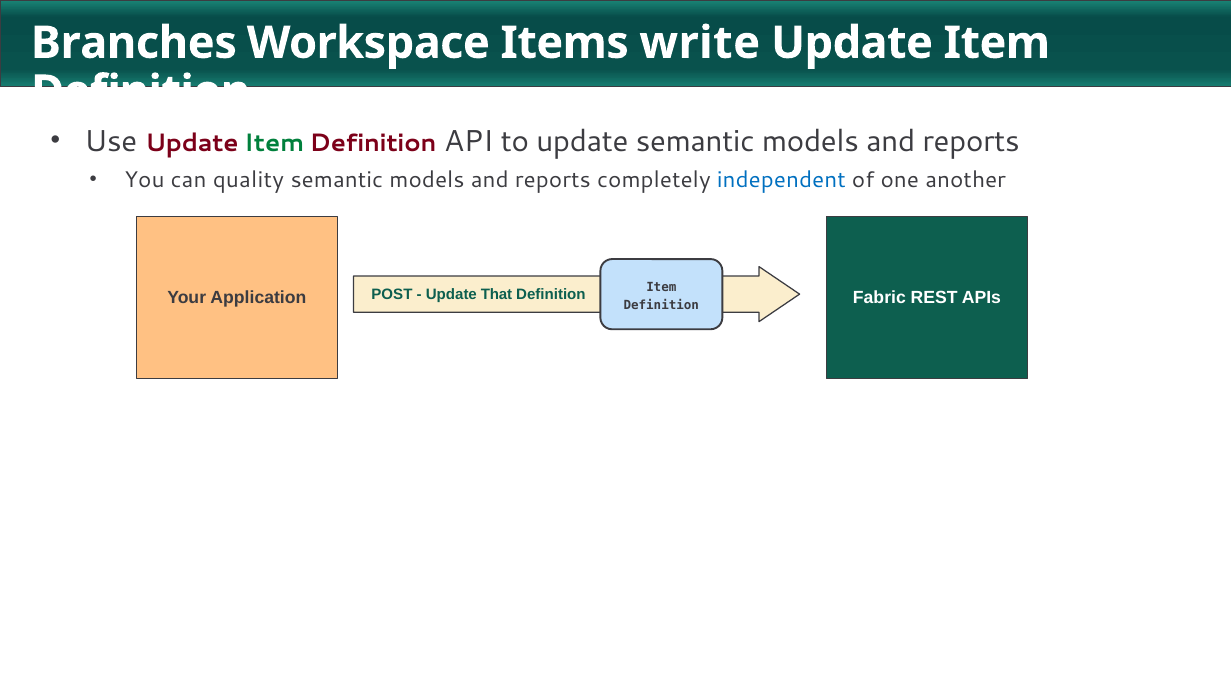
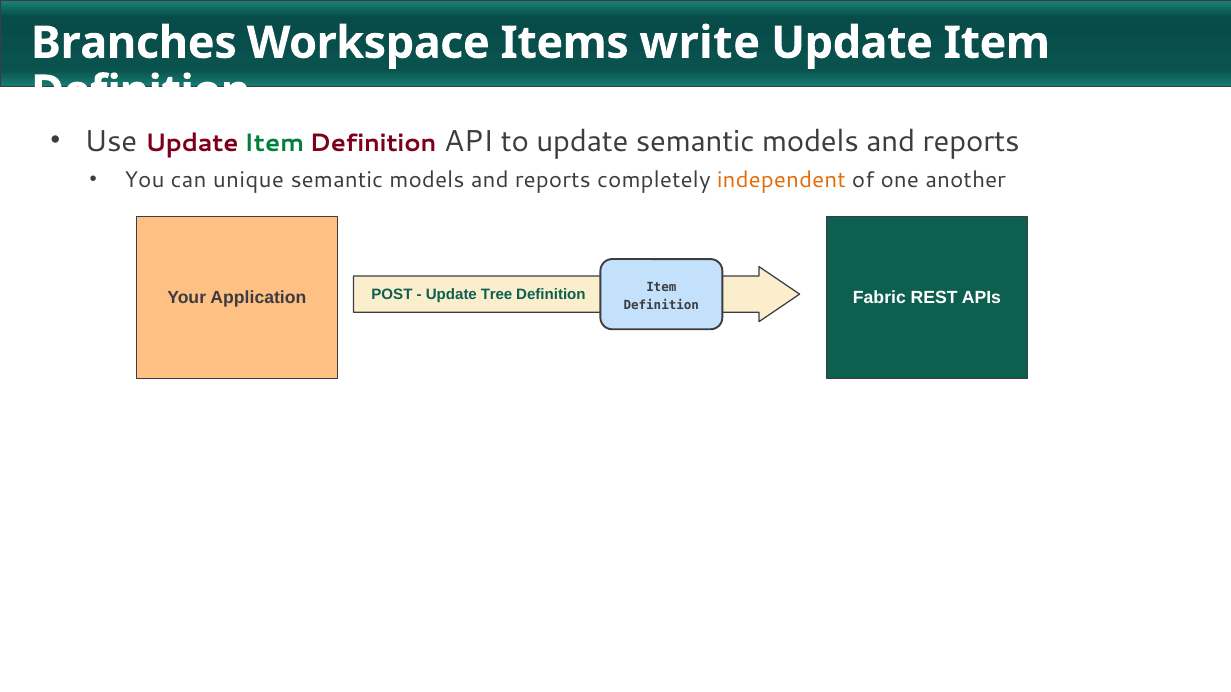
quality: quality -> unique
independent colour: blue -> orange
That: That -> Tree
